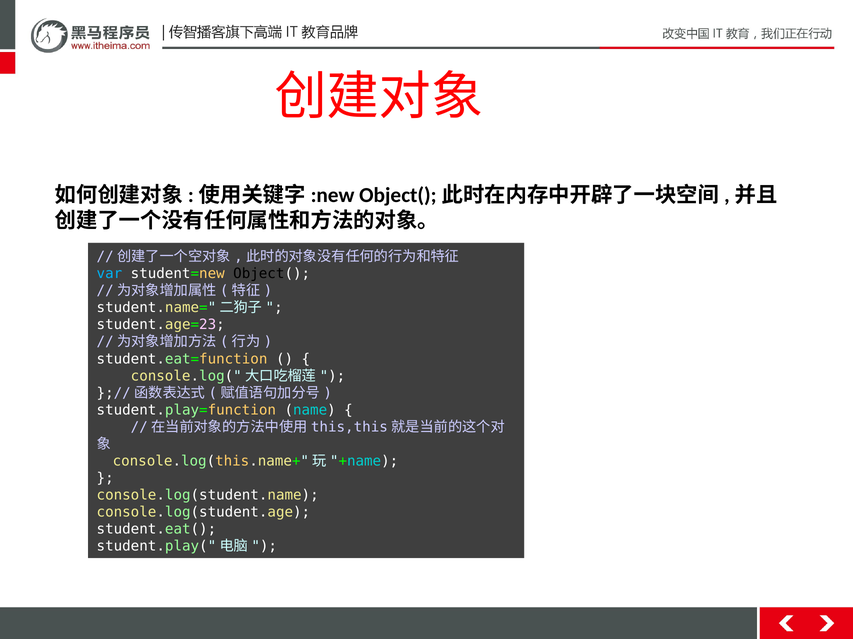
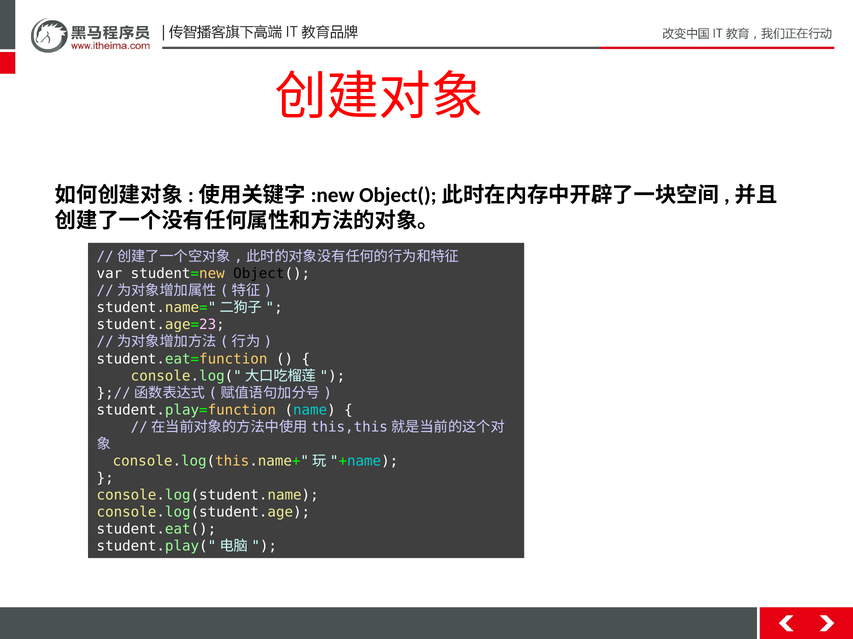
var colour: light blue -> white
